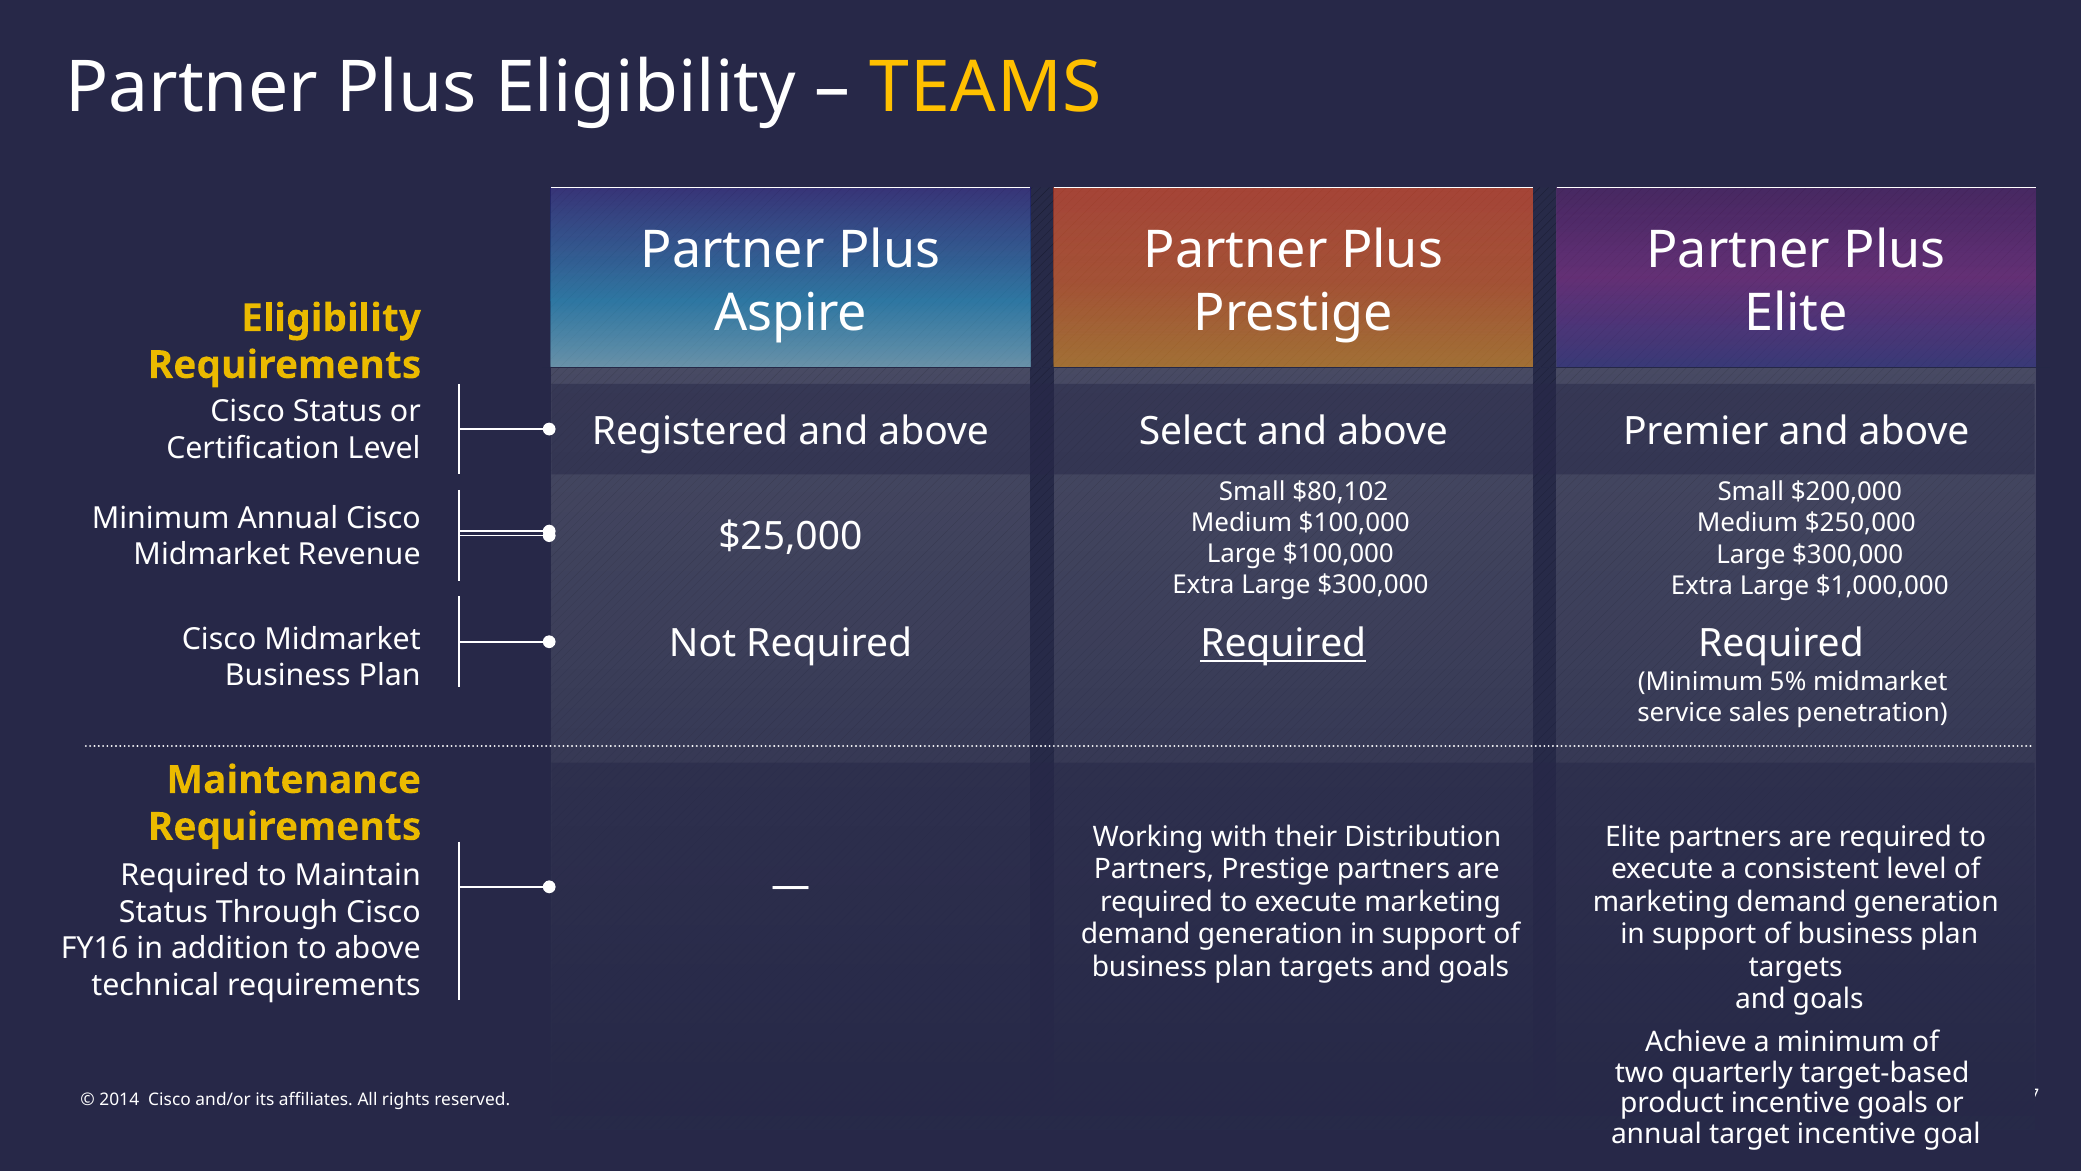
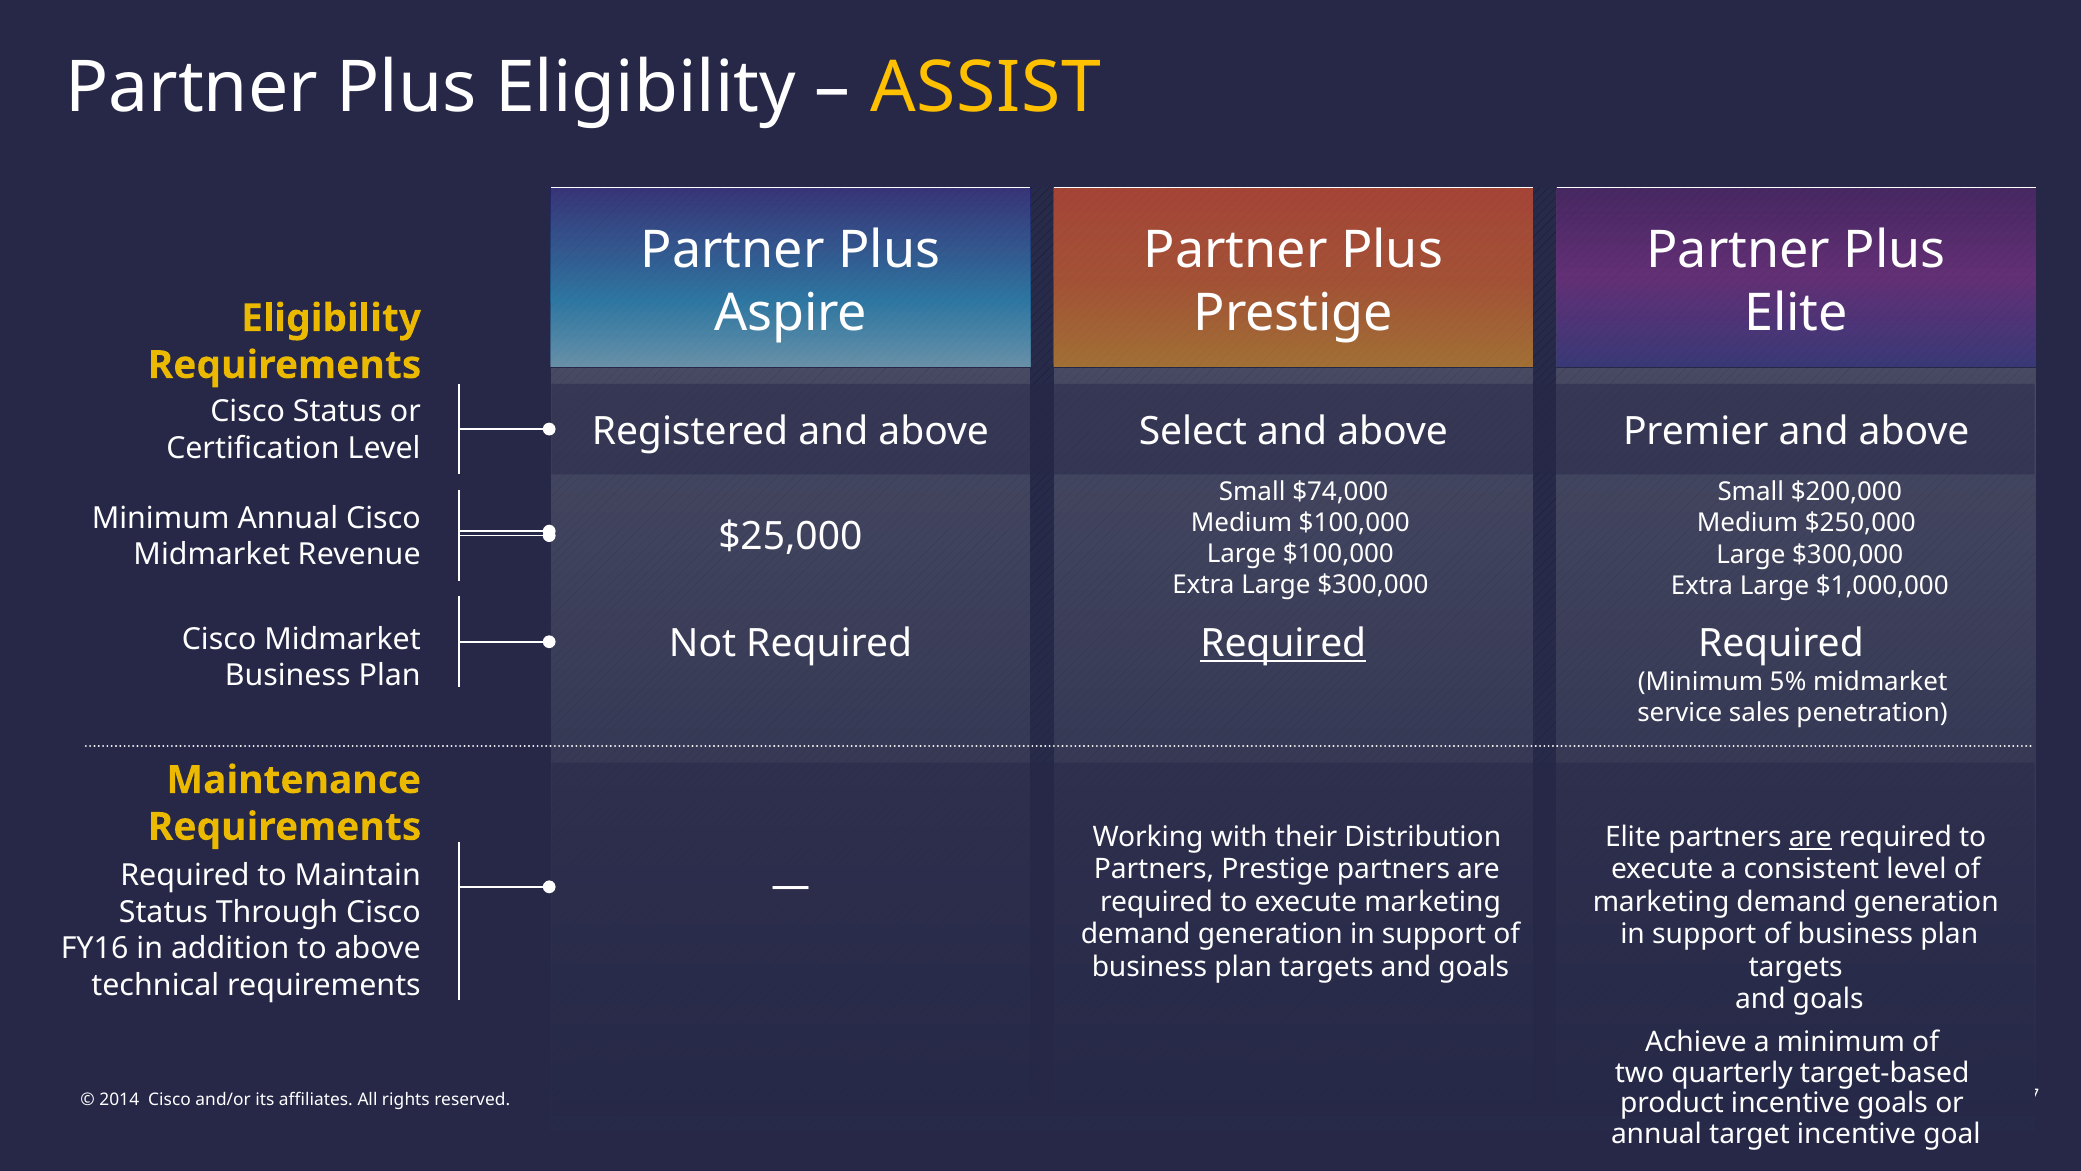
TEAMS: TEAMS -> ASSIST
$80,102: $80,102 -> $74,000
are at (1810, 837) underline: none -> present
